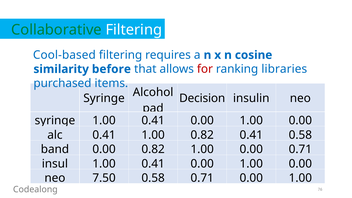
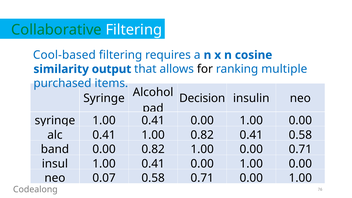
before: before -> output
for colour: red -> black
libraries: libraries -> multiple
7.50: 7.50 -> 0.07
